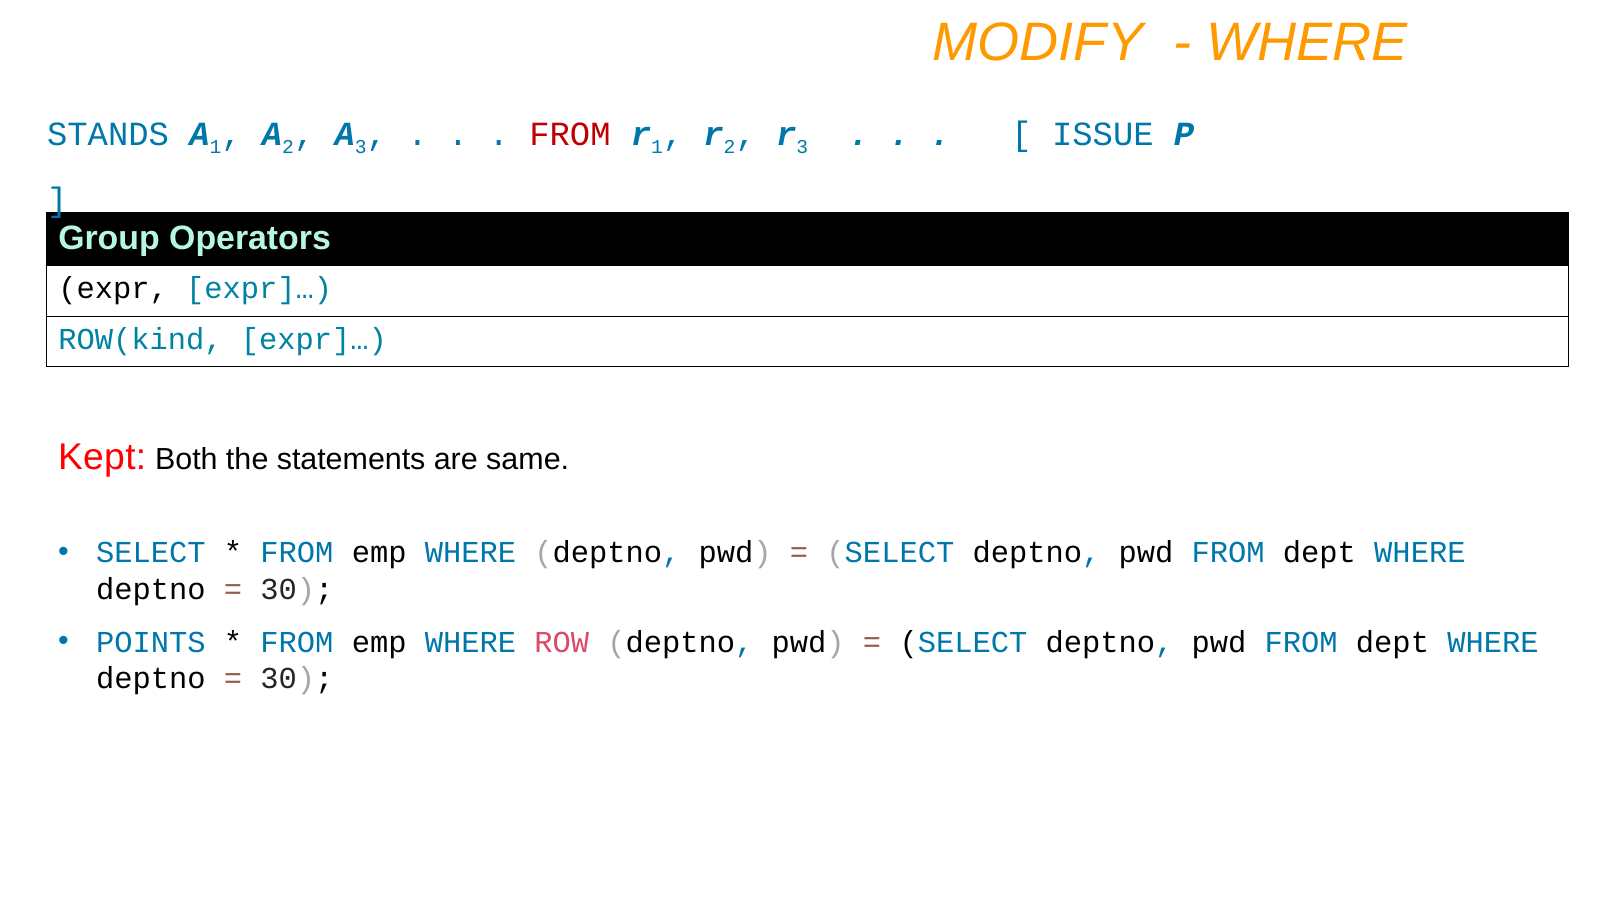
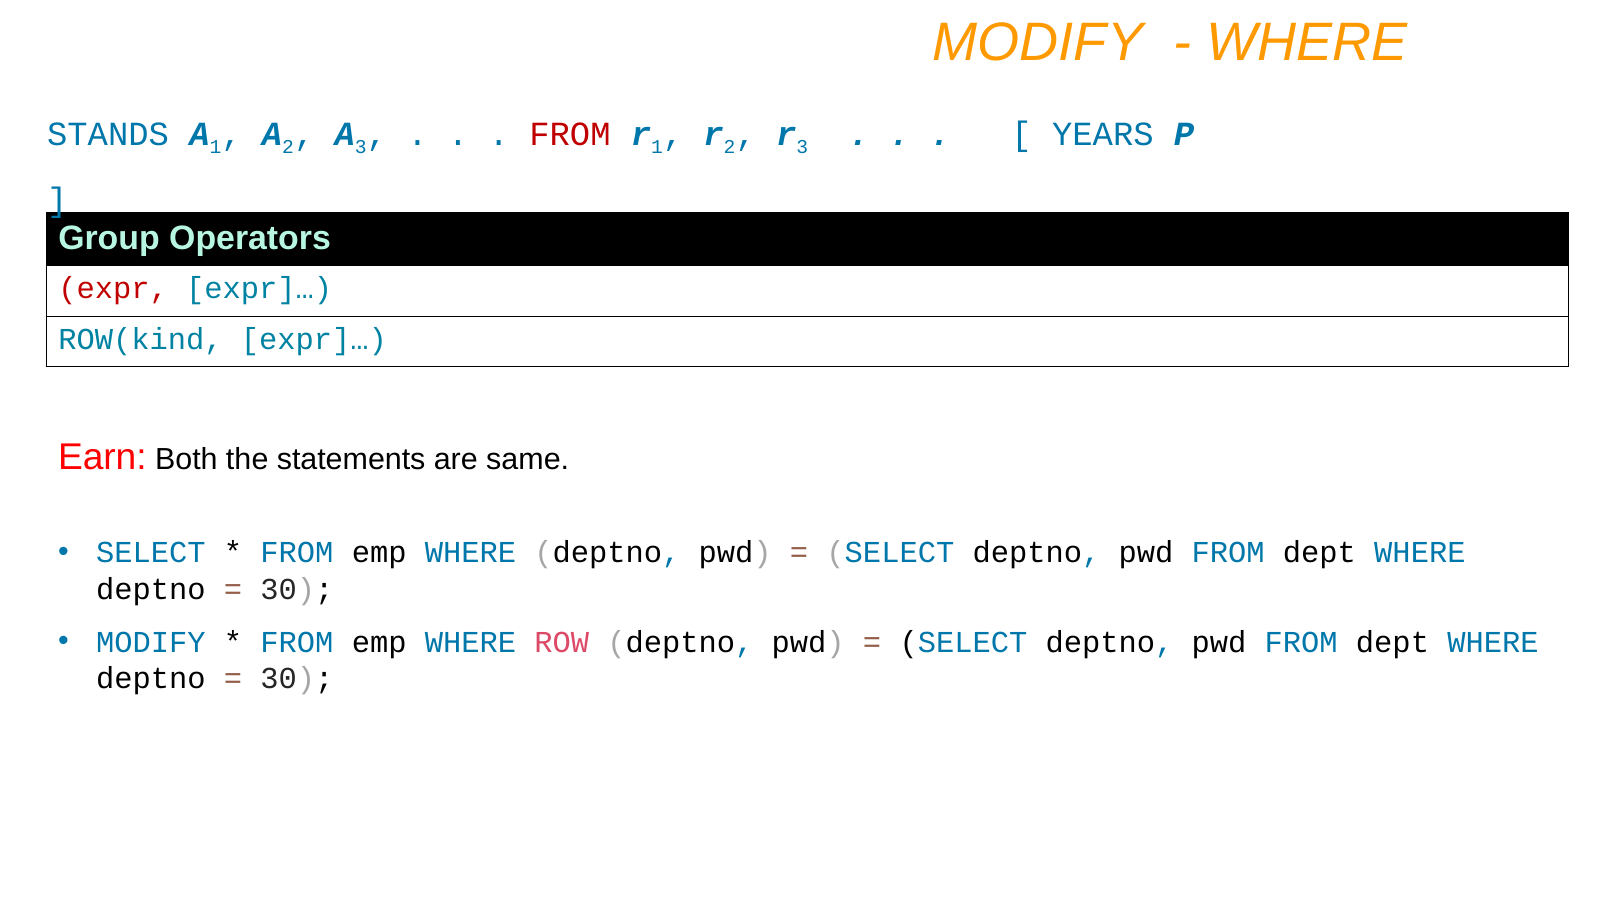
ISSUE: ISSUE -> YEARS
expr colour: black -> red
Kept: Kept -> Earn
POINTS at (151, 642): POINTS -> MODIFY
